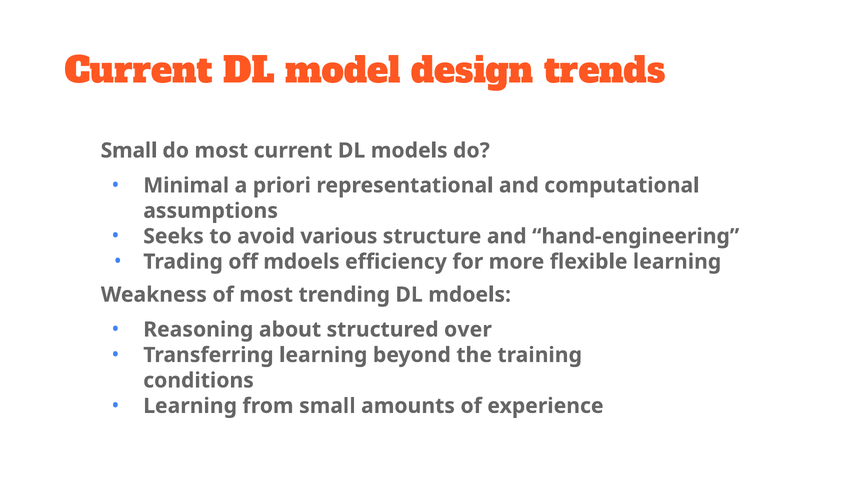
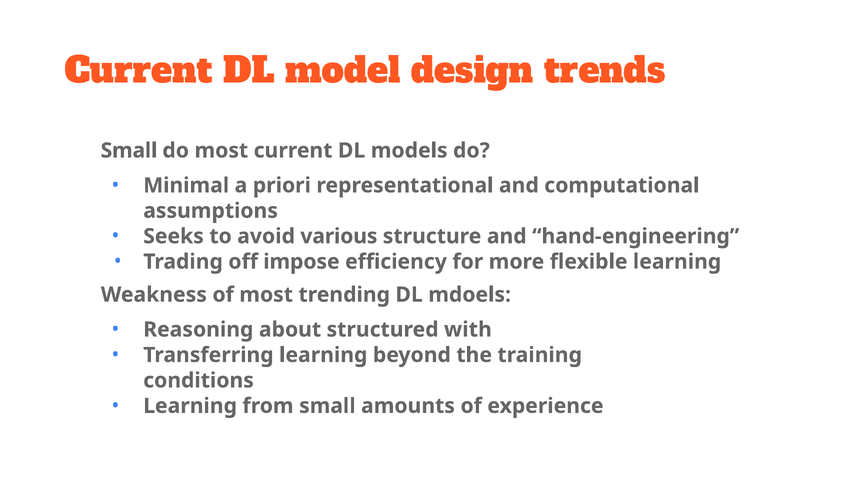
off mdoels: mdoels -> impose
over: over -> with
